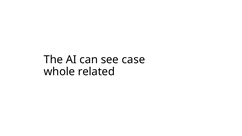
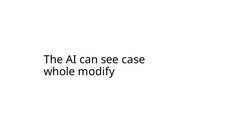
related: related -> modify
